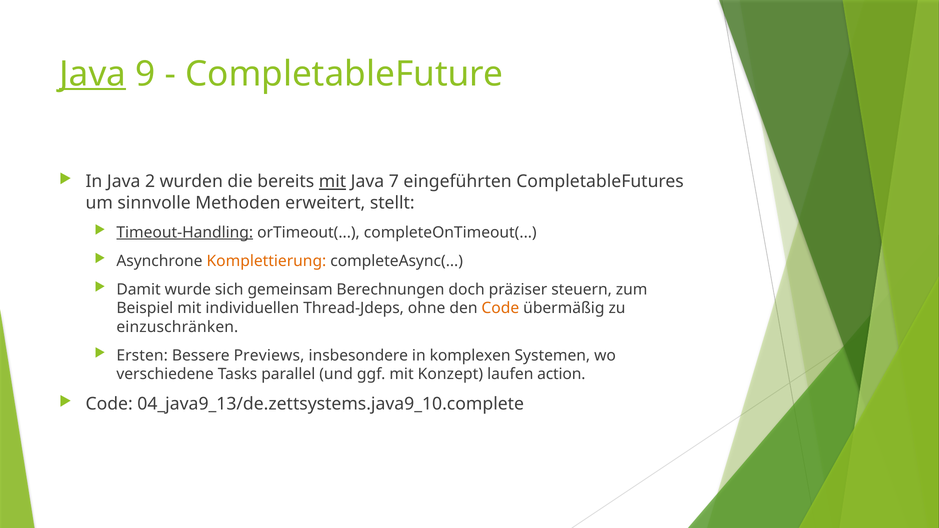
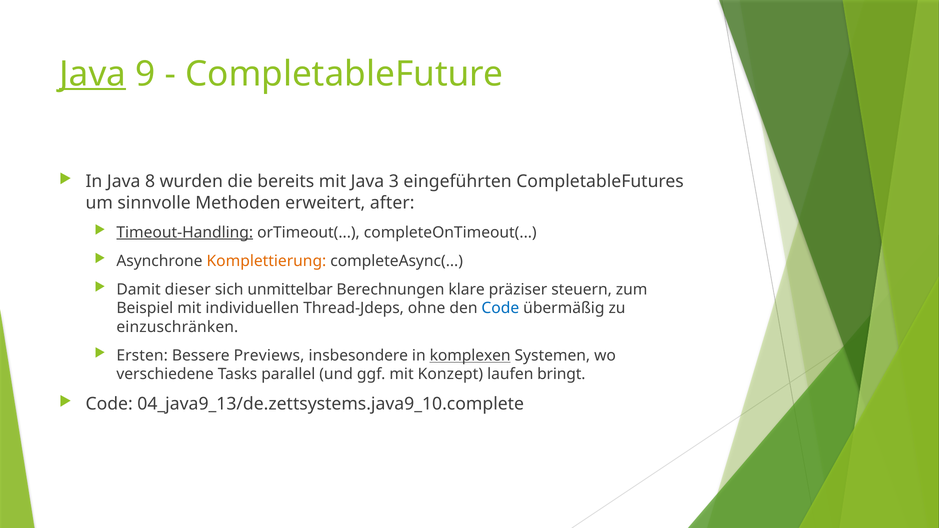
2: 2 -> 8
mit at (333, 182) underline: present -> none
7: 7 -> 3
stellt: stellt -> after
wurde: wurde -> dieser
gemeinsam: gemeinsam -> unmittelbar
doch: doch -> klare
Code at (500, 308) colour: orange -> blue
komplexen underline: none -> present
action: action -> bringt
